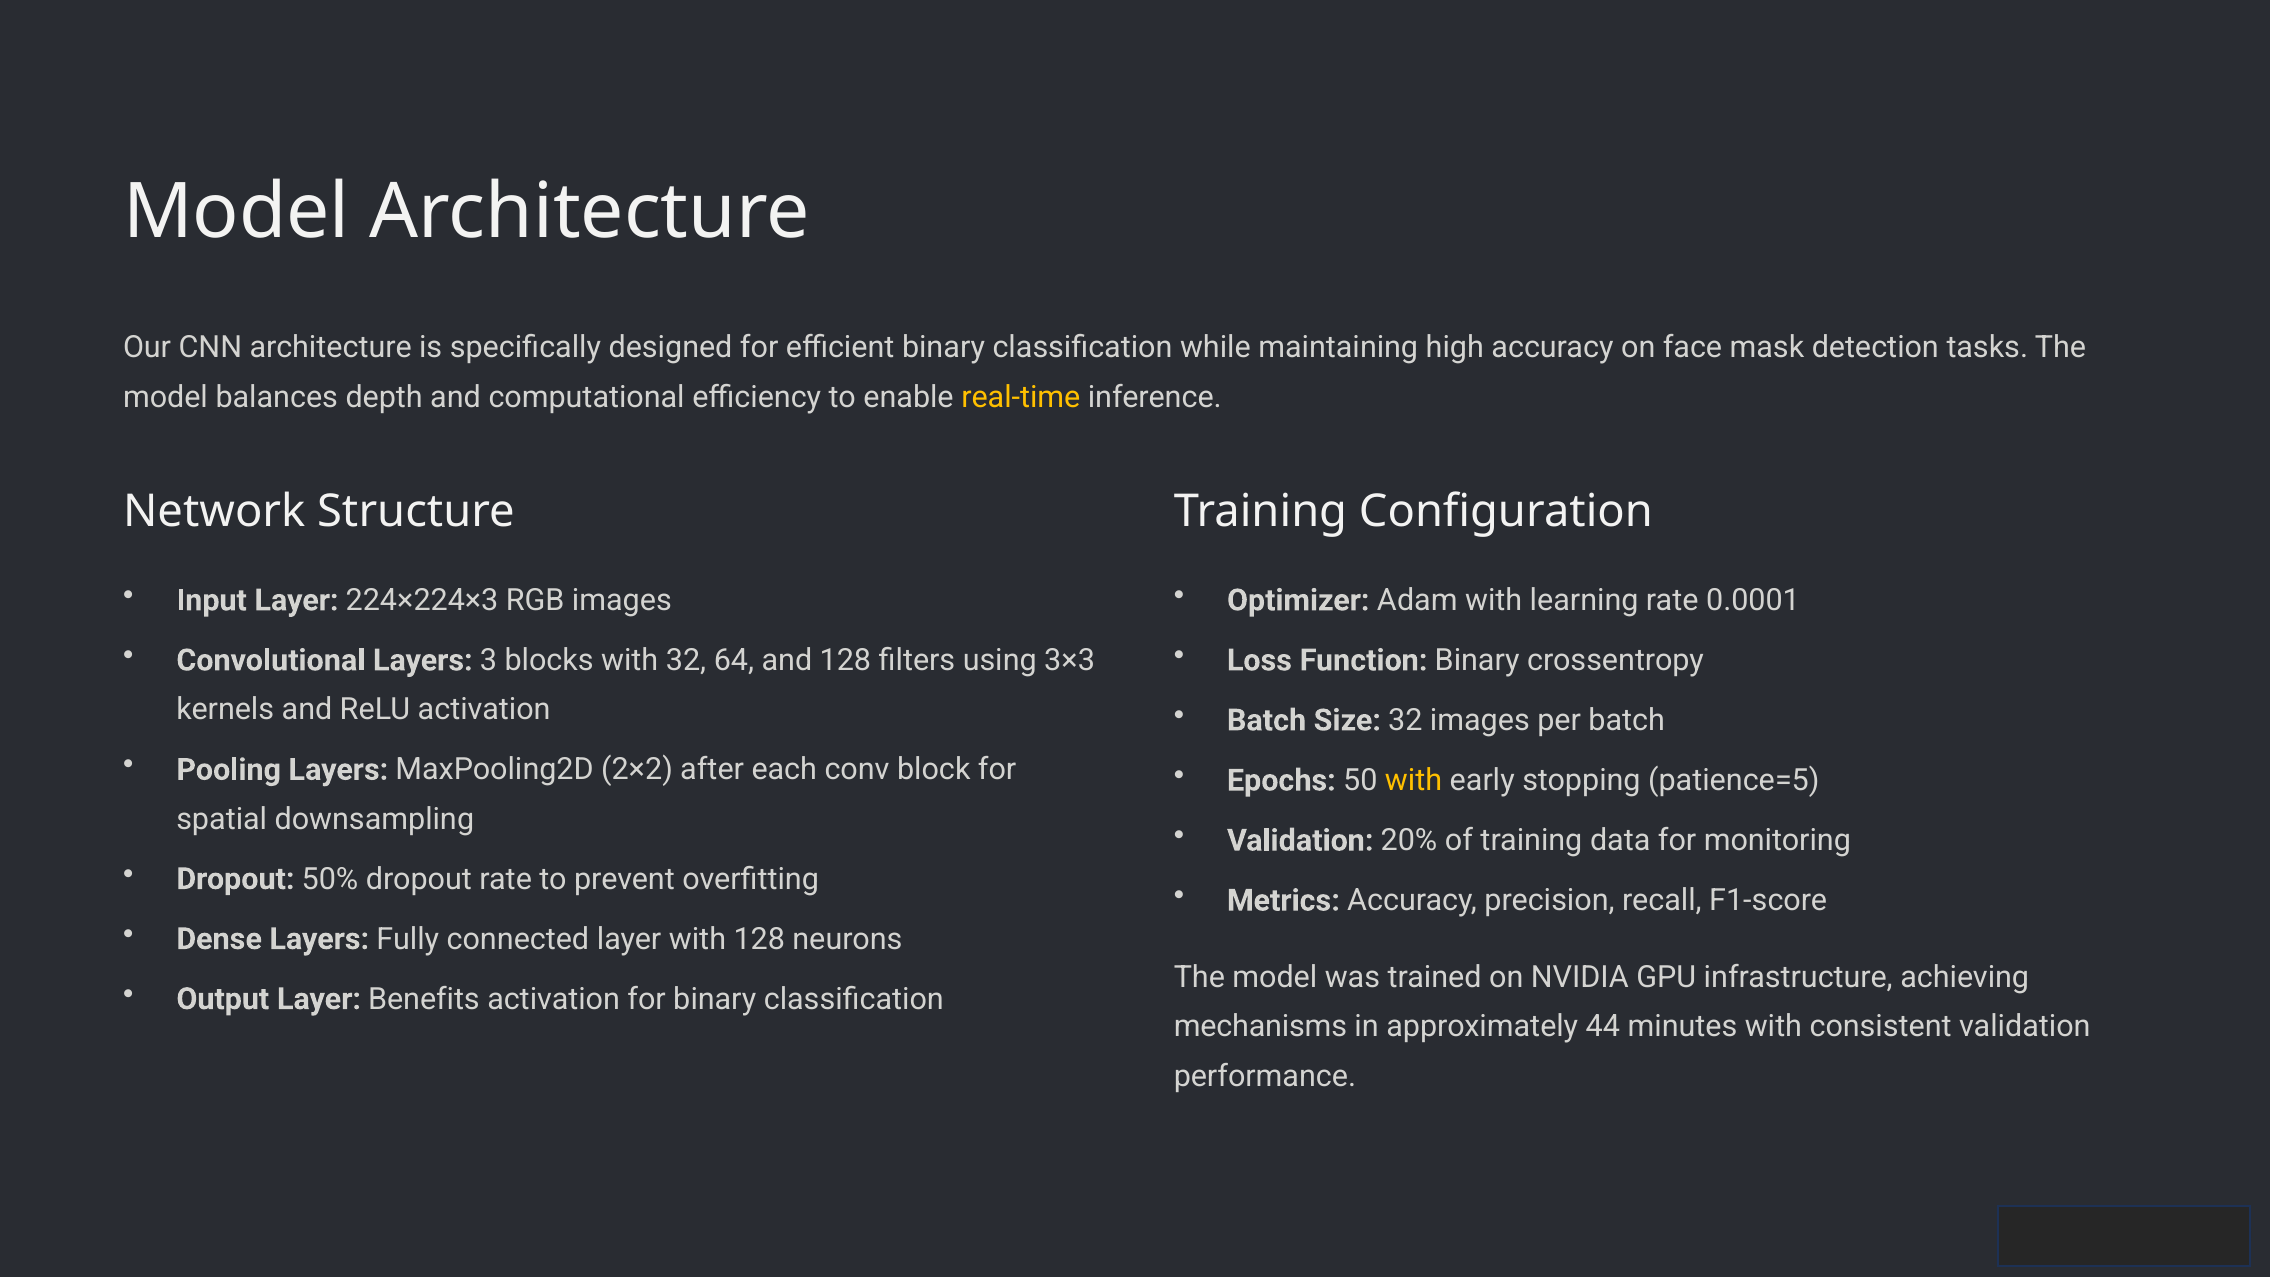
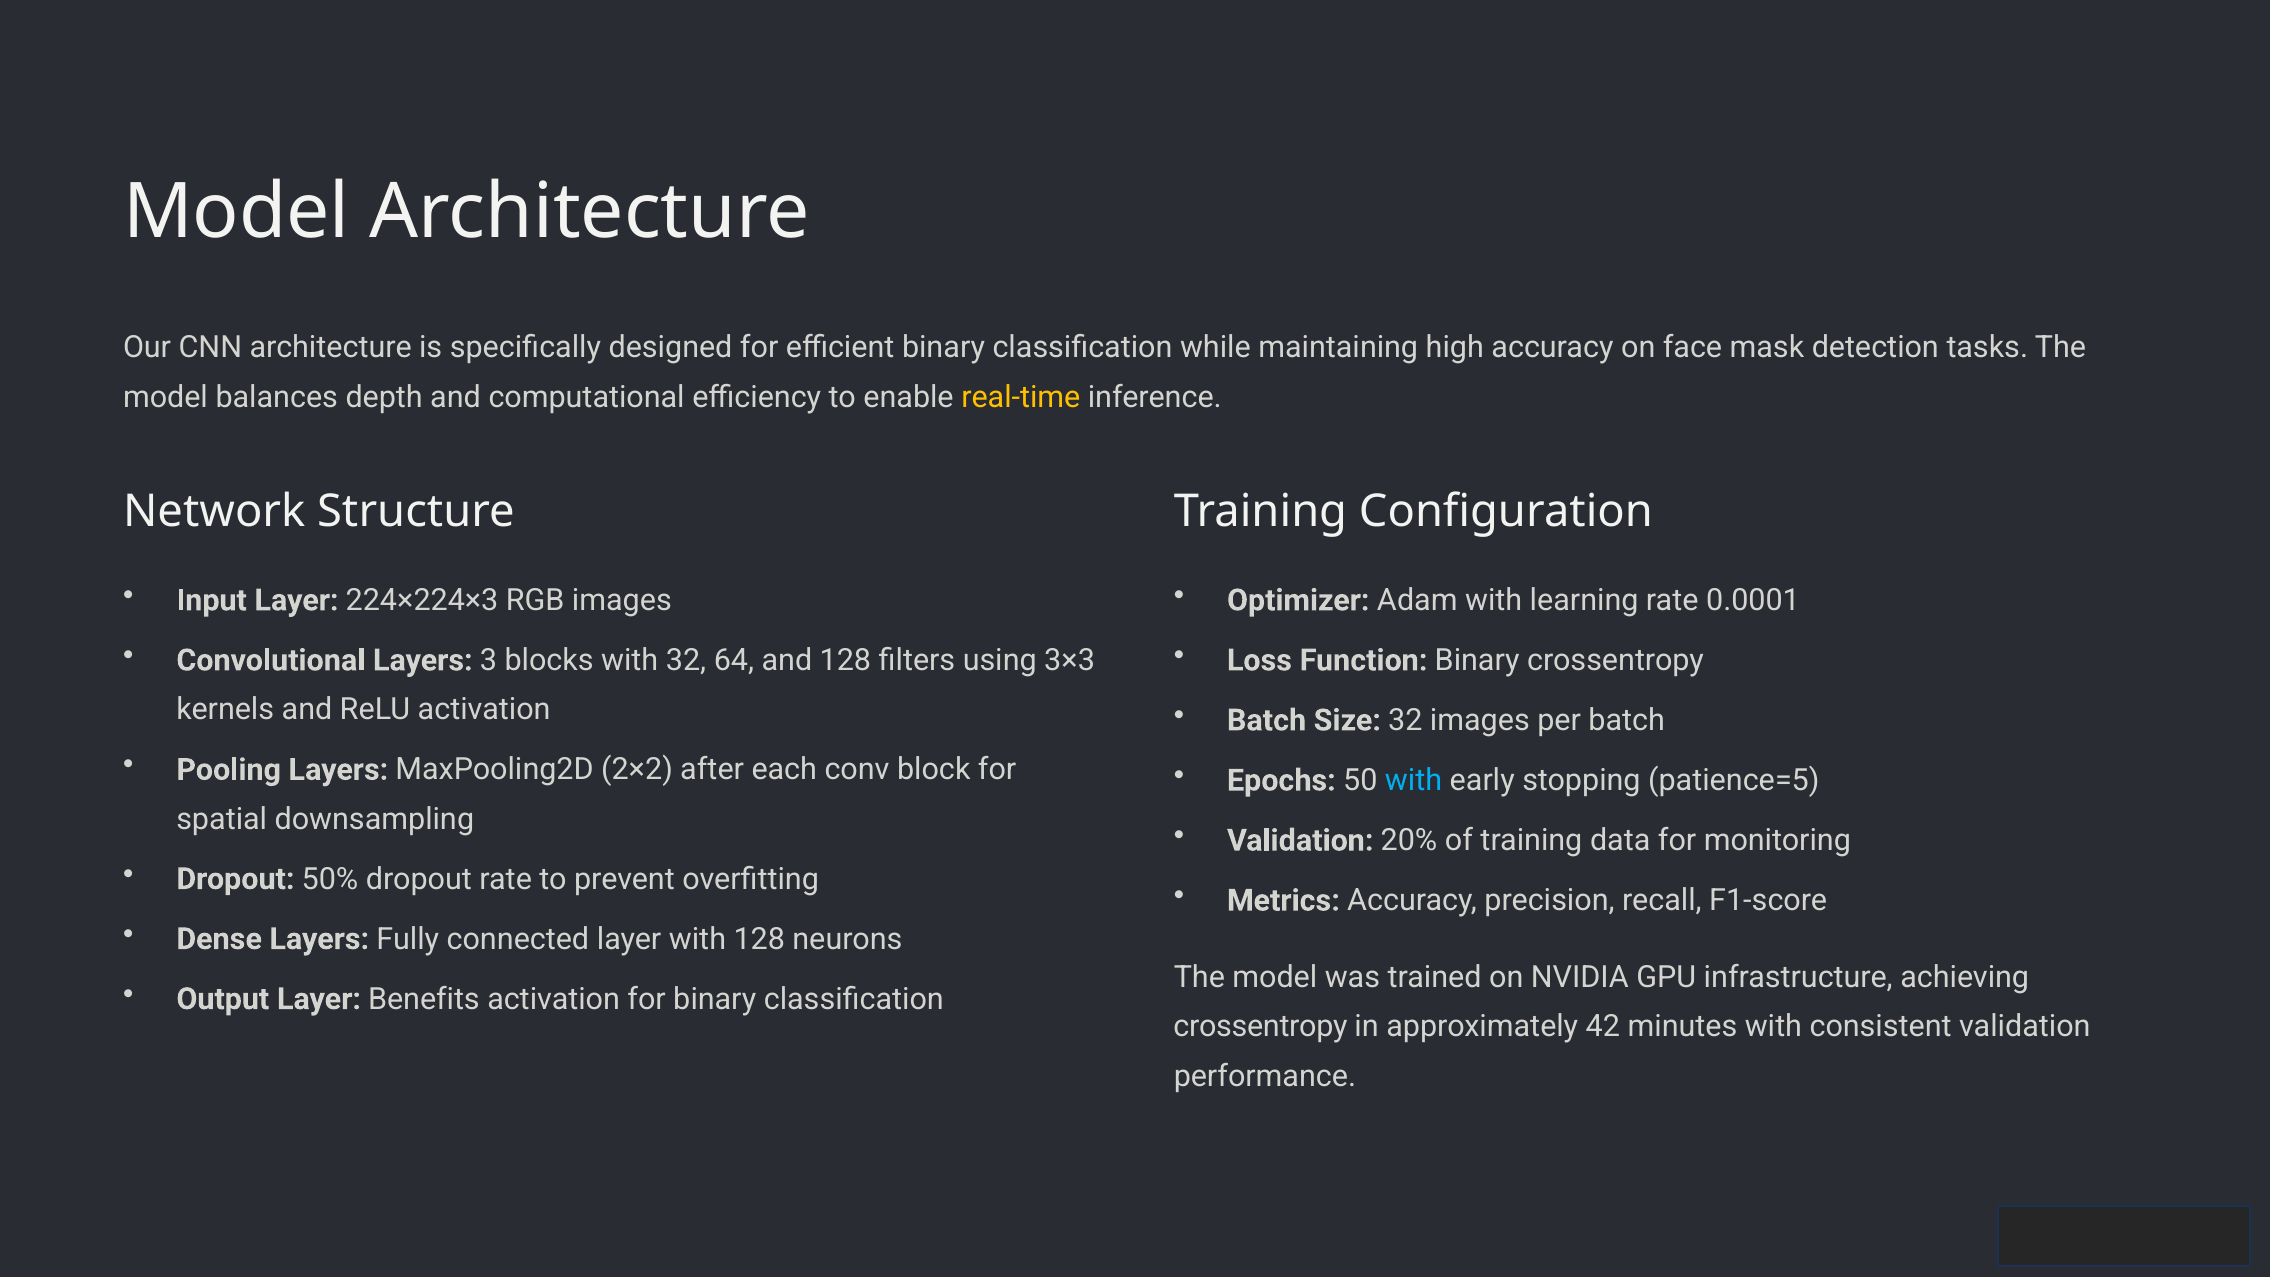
with at (1414, 780) colour: yellow -> light blue
mechanisms at (1260, 1027): mechanisms -> crossentropy
44: 44 -> 42
